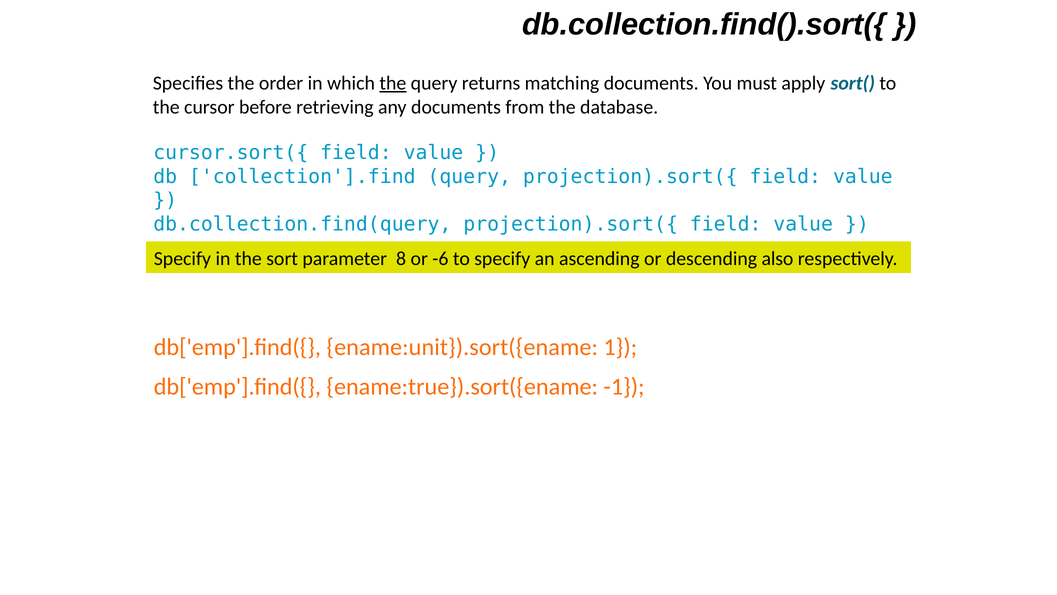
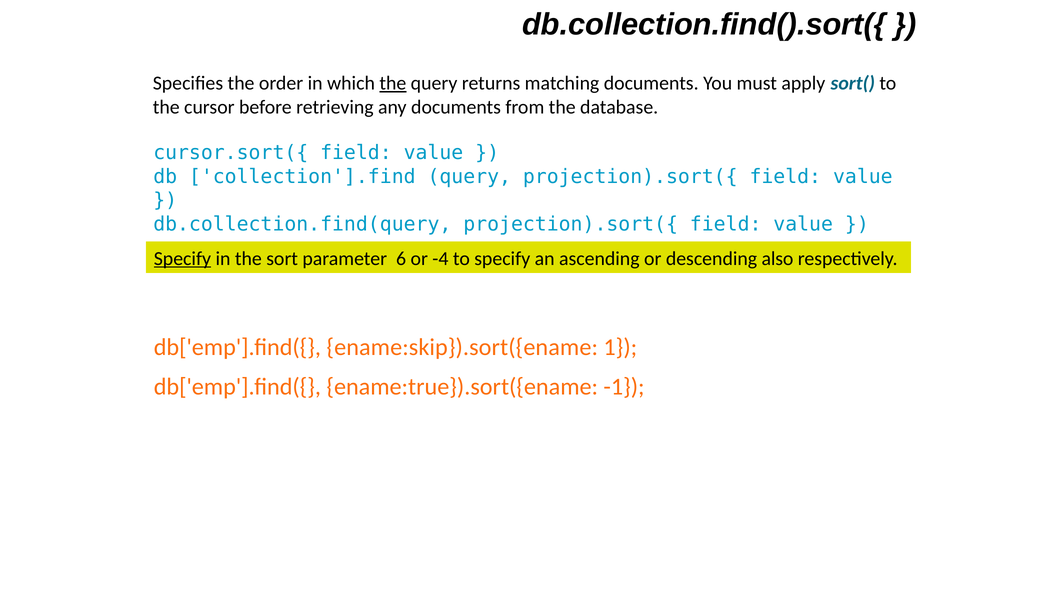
Specify at (182, 258) underline: none -> present
8: 8 -> 6
-6: -6 -> -4
ename:unit}).sort({ename: ename:unit}).sort({ename -> ename:skip}).sort({ename
